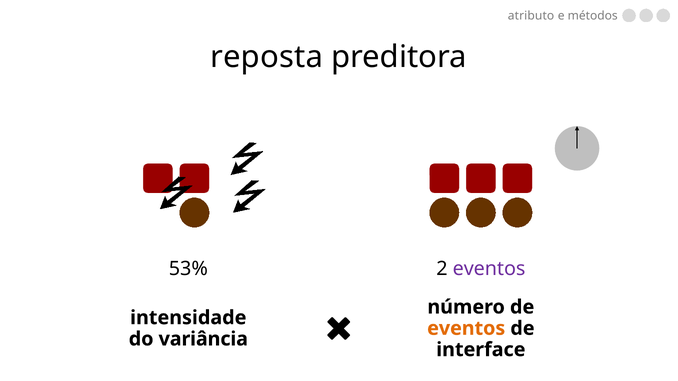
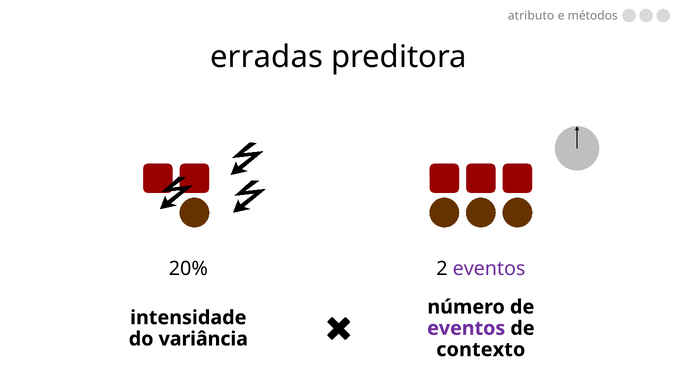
reposta: reposta -> erradas
53%: 53% -> 20%
eventos at (466, 329) colour: orange -> purple
interface: interface -> contexto
